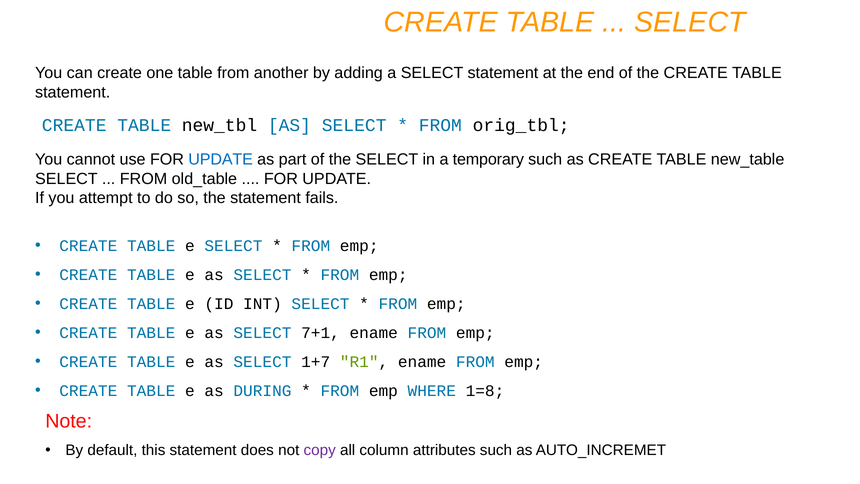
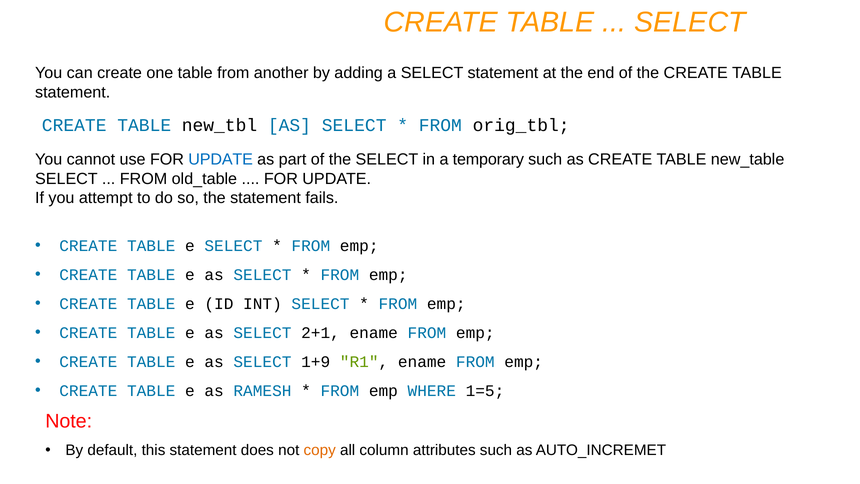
7+1: 7+1 -> 2+1
1+7: 1+7 -> 1+9
DURING: DURING -> RAMESH
1=8: 1=8 -> 1=5
copy colour: purple -> orange
